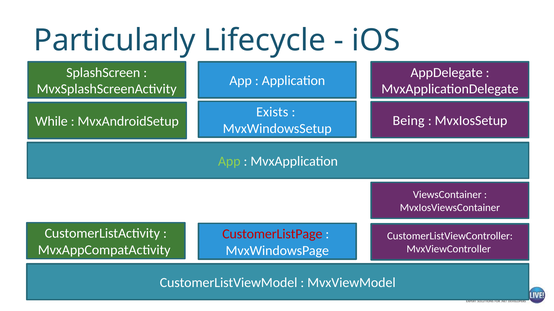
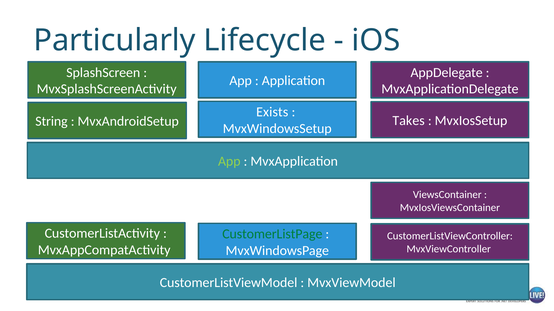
Being: Being -> Takes
While: While -> String
CustomerListPage colour: red -> green
